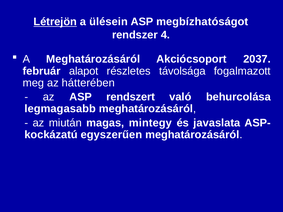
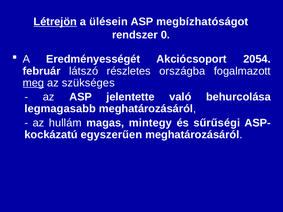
4: 4 -> 0
A Meghatározásáról: Meghatározásáról -> Eredményességét
2037: 2037 -> 2054
alapot: alapot -> látszó
távolsága: távolsága -> országba
meg underline: none -> present
hátterében: hátterében -> szükséges
rendszert: rendszert -> jelentette
miután: miután -> hullám
javaslata: javaslata -> sűrűségi
